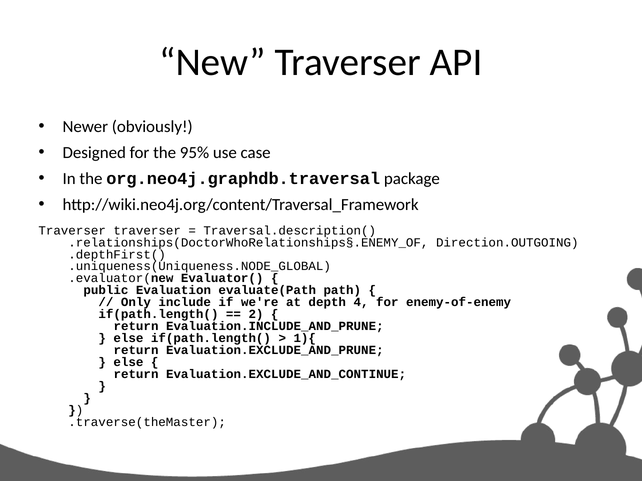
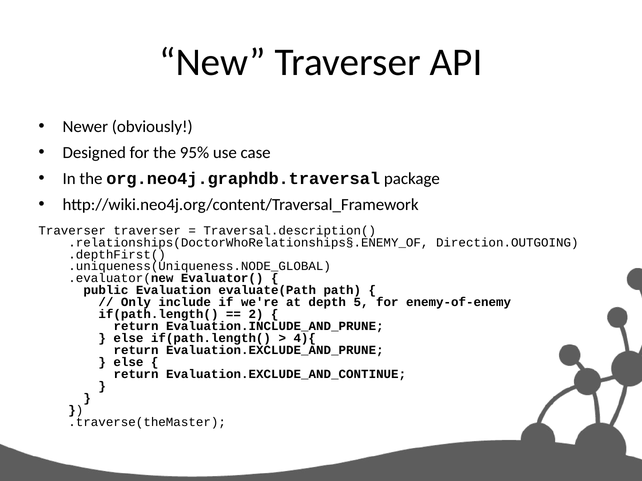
4: 4 -> 5
1){: 1){ -> 4){
